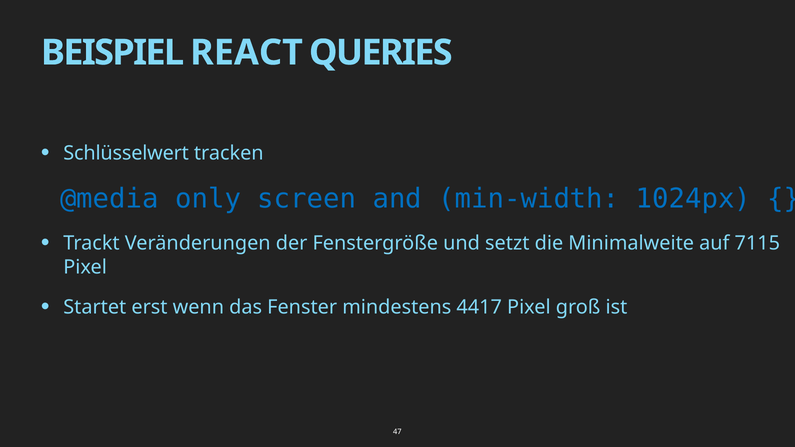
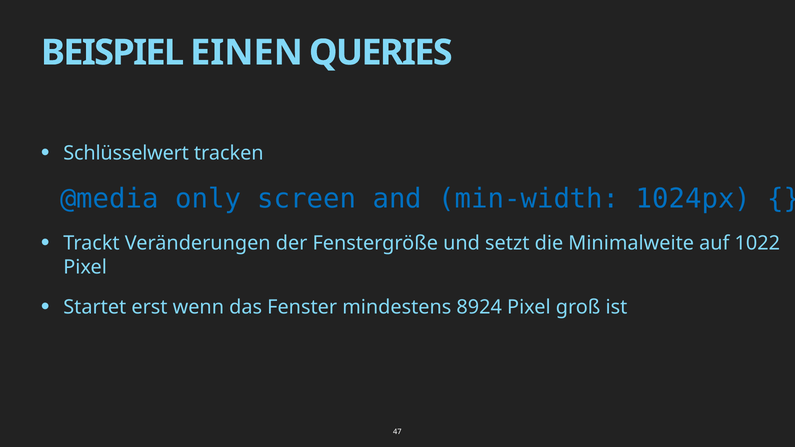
REACT: REACT -> EINEN
7115: 7115 -> 1022
4417: 4417 -> 8924
